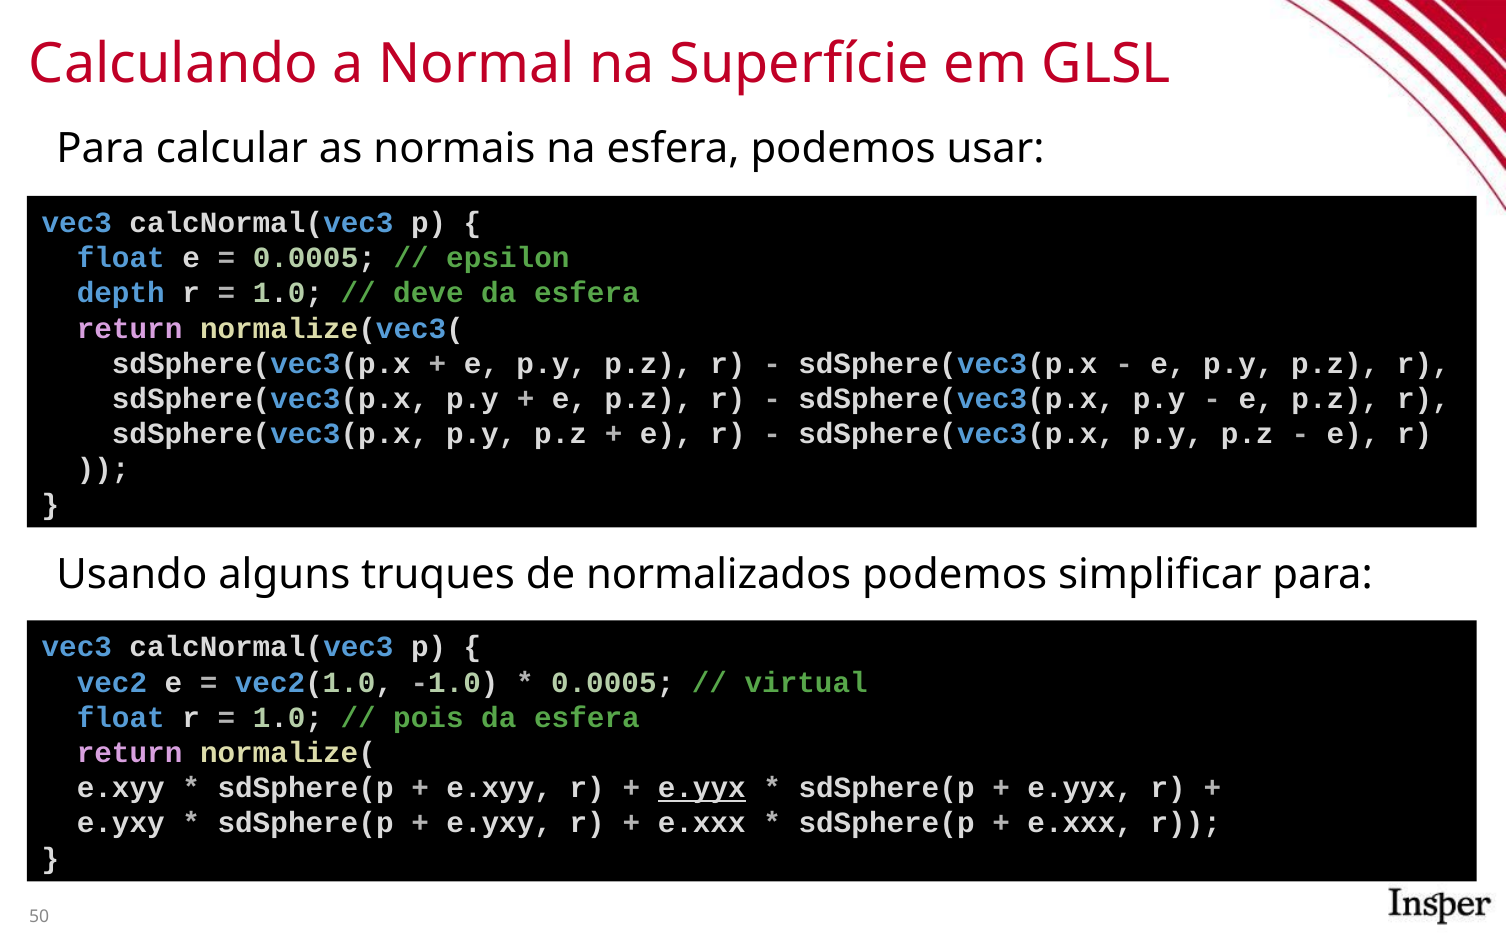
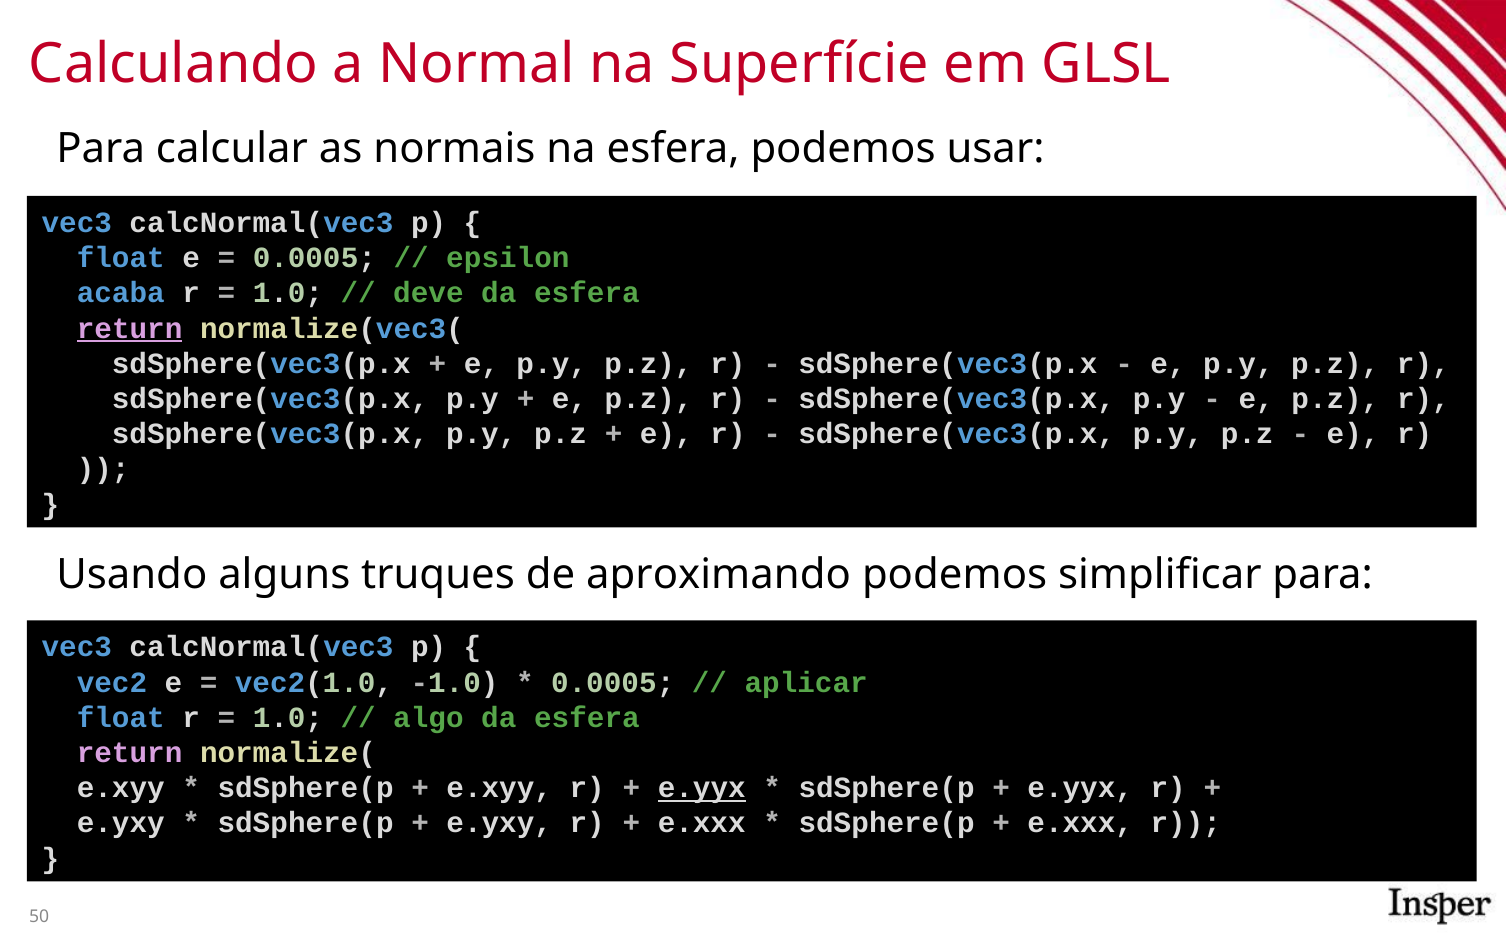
depth: depth -> acaba
return at (130, 328) underline: none -> present
normalizados: normalizados -> aproximando
virtual: virtual -> aplicar
pois: pois -> algo
